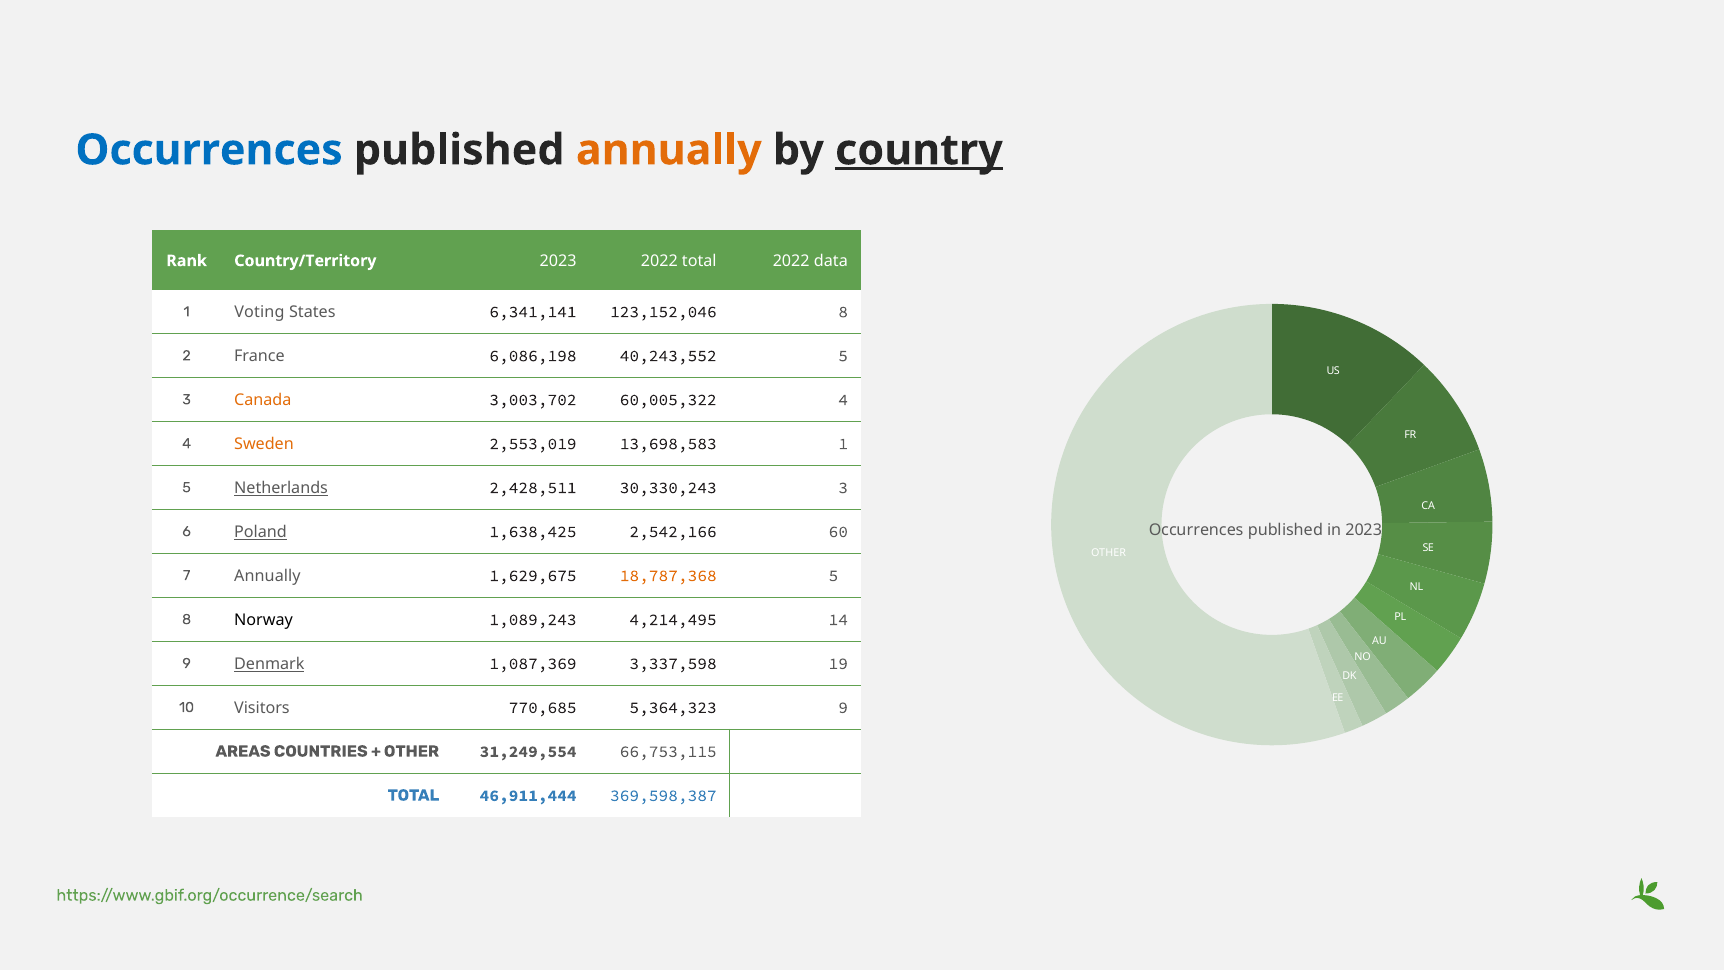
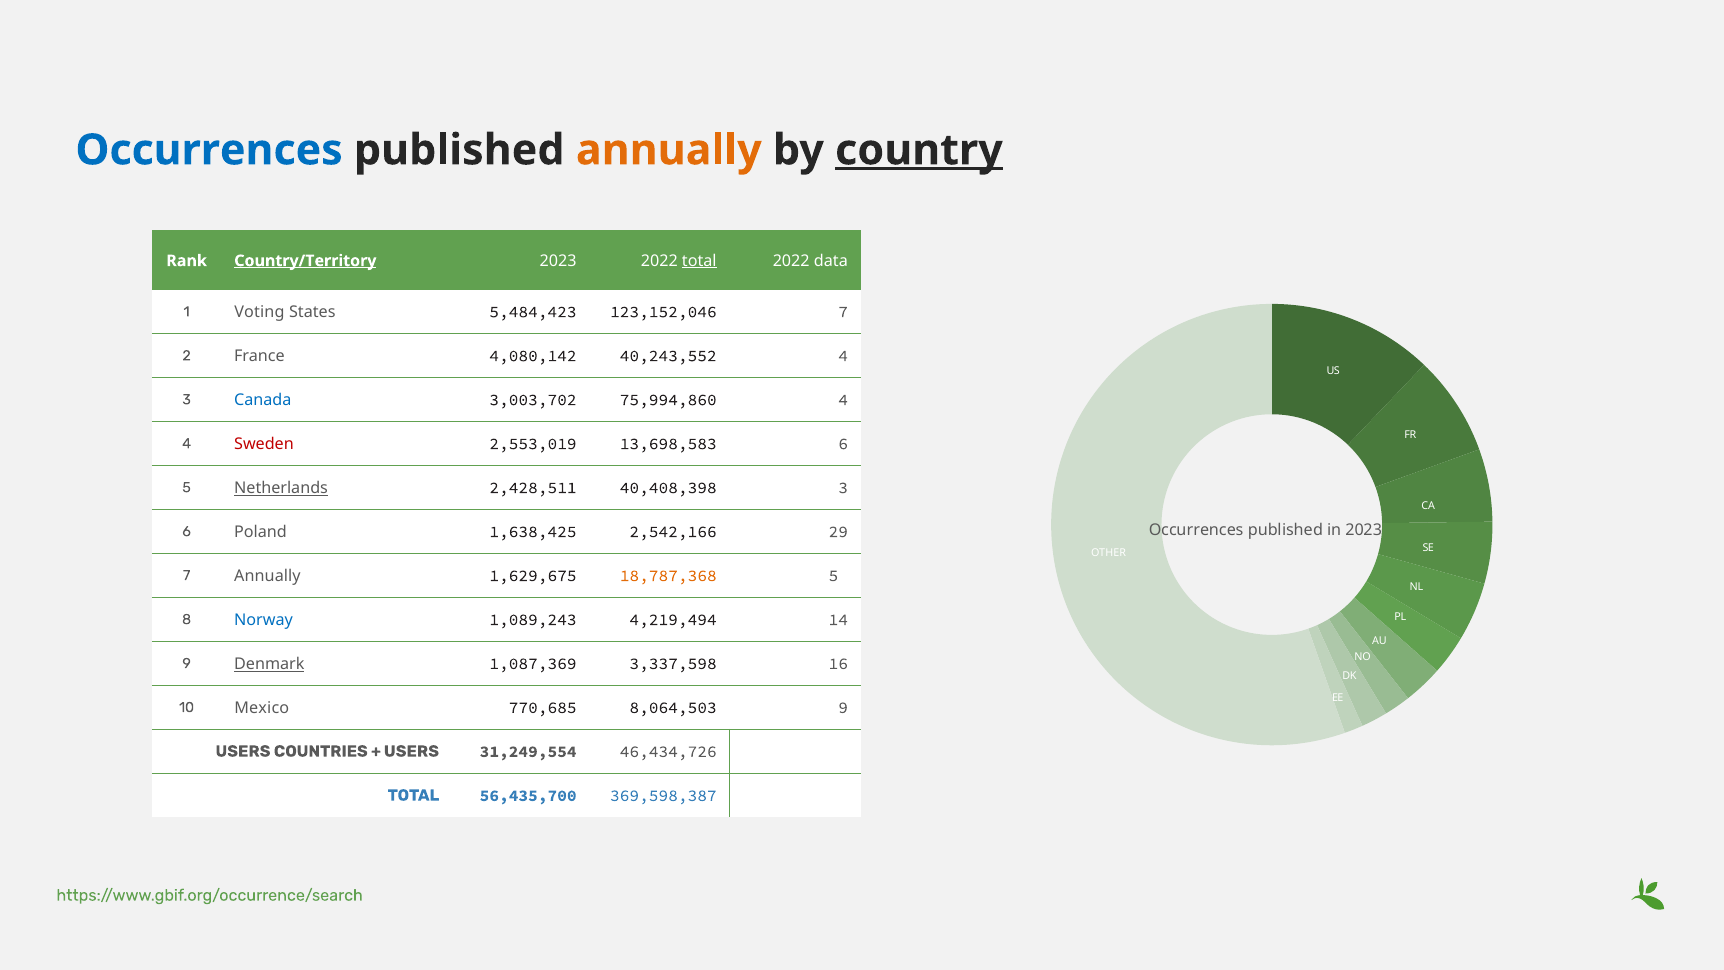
Country/Territory underline: none -> present
total at (699, 261) underline: none -> present
6,341,141: 6,341,141 -> 5,484,423
123,152,046 8: 8 -> 7
6,086,198: 6,086,198 -> 4,080,142
40,243,552 5: 5 -> 4
Canada colour: orange -> blue
60,005,322: 60,005,322 -> 75,994,860
Sweden colour: orange -> red
13,698,583 1: 1 -> 6
30,330,243: 30,330,243 -> 40,408,398
Poland underline: present -> none
60: 60 -> 29
Norway colour: black -> blue
4,214,495: 4,214,495 -> 4,219,494
19: 19 -> 16
Visitors: Visitors -> Mexico
5,364,323: 5,364,323 -> 8,064,503
AREAS at (243, 751): AREAS -> USERS
OTHER at (412, 751): OTHER -> USERS
66,753,115: 66,753,115 -> 46,434,726
46,911,444: 46,911,444 -> 56,435,700
